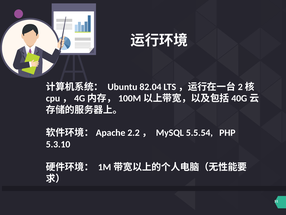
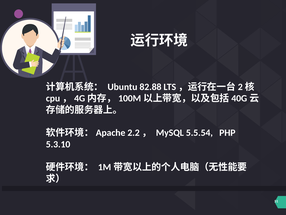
82.04: 82.04 -> 82.88
